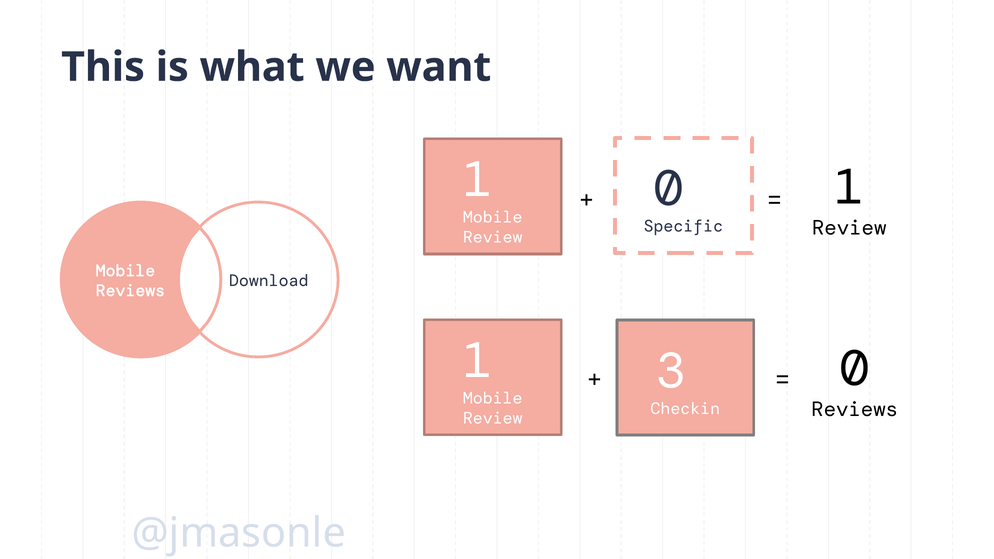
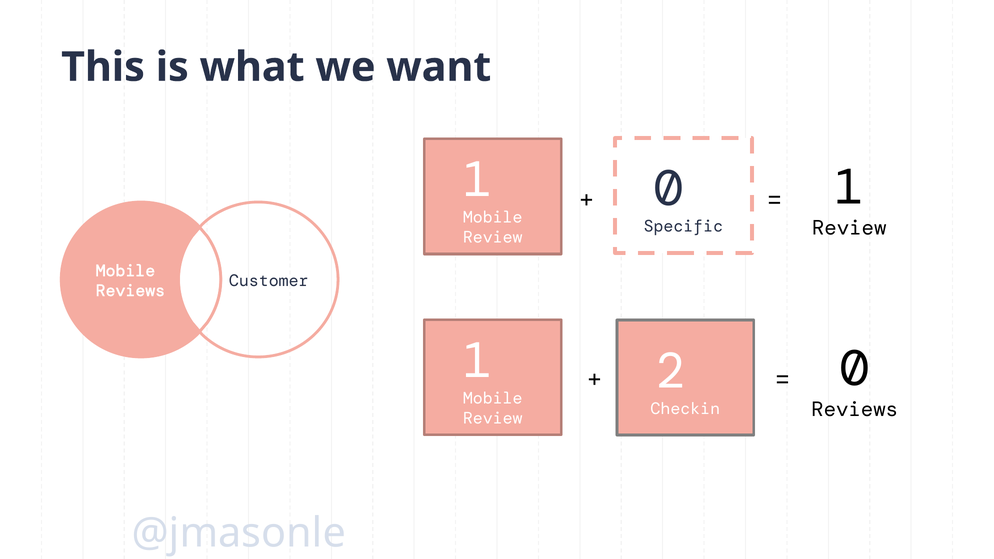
Download: Download -> Customer
3: 3 -> 2
